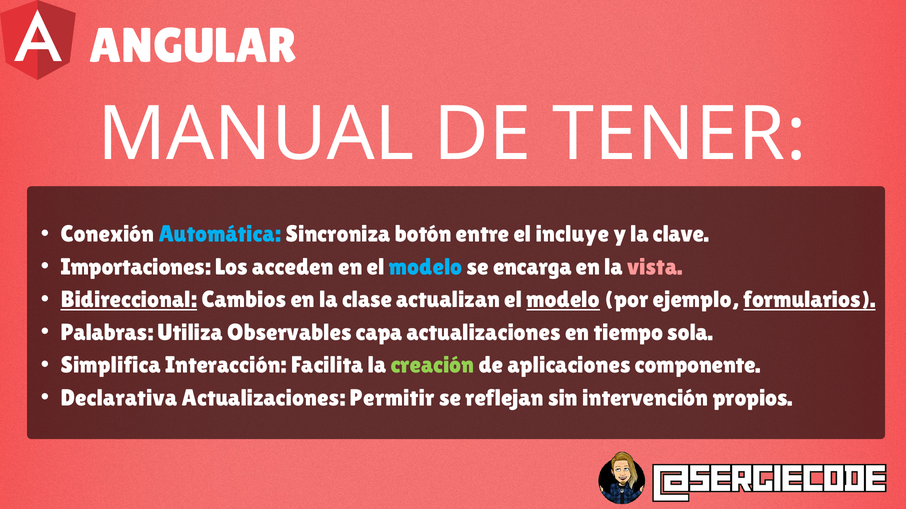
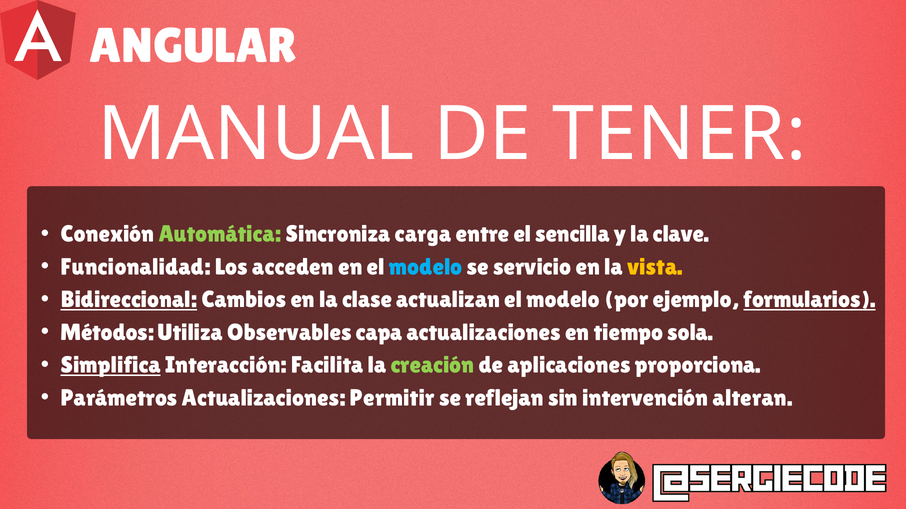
Automática colour: light blue -> light green
botón: botón -> carga
incluye: incluye -> sencilla
Importaciones: Importaciones -> Funcionalidad
encarga: encarga -> servicio
vista colour: pink -> yellow
modelo at (563, 300) underline: present -> none
Palabras: Palabras -> Métodos
Simplifica underline: none -> present
componente: componente -> proporciona
Declarativa: Declarativa -> Parámetros
propios: propios -> alteran
